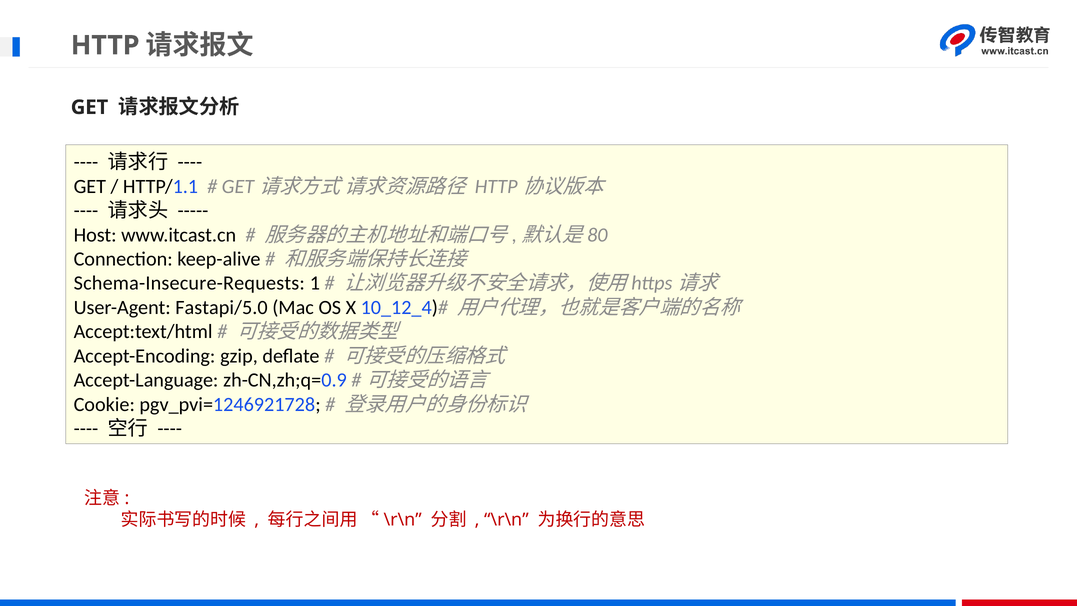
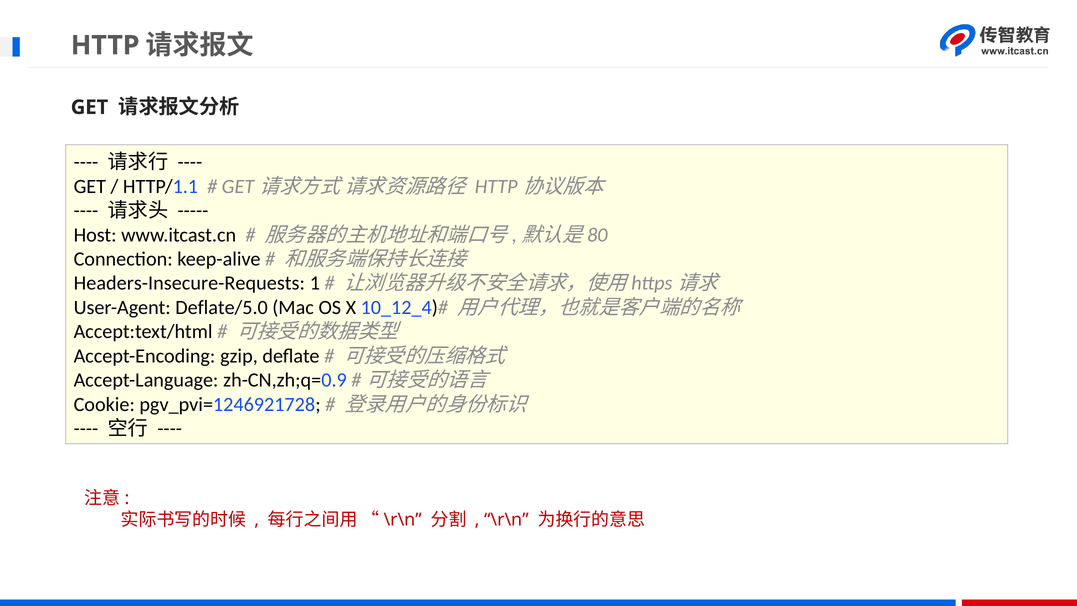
Schema-Insecure-Requests: Schema-Insecure-Requests -> Headers-Insecure-Requests
Fastapi/5.0: Fastapi/5.0 -> Deflate/5.0
